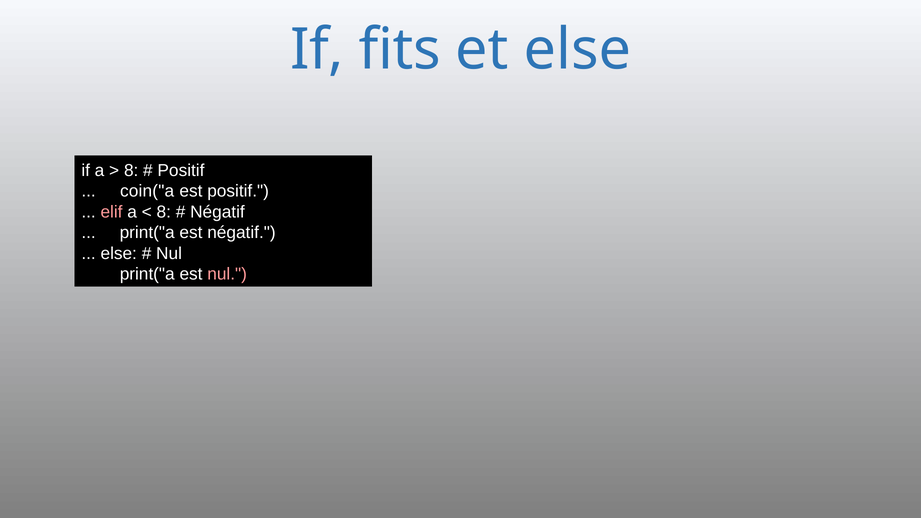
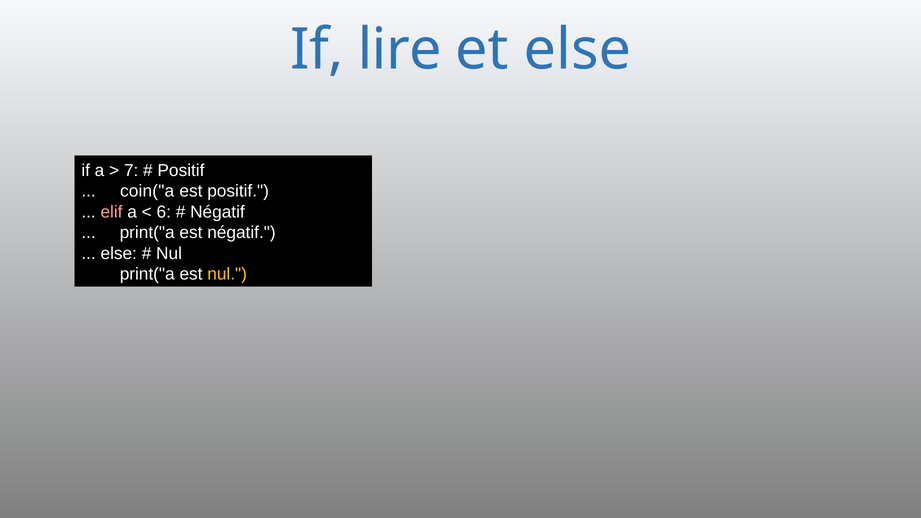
fits: fits -> lire
8 at (131, 170): 8 -> 7
8 at (164, 212): 8 -> 6
nul at (227, 274) colour: pink -> yellow
